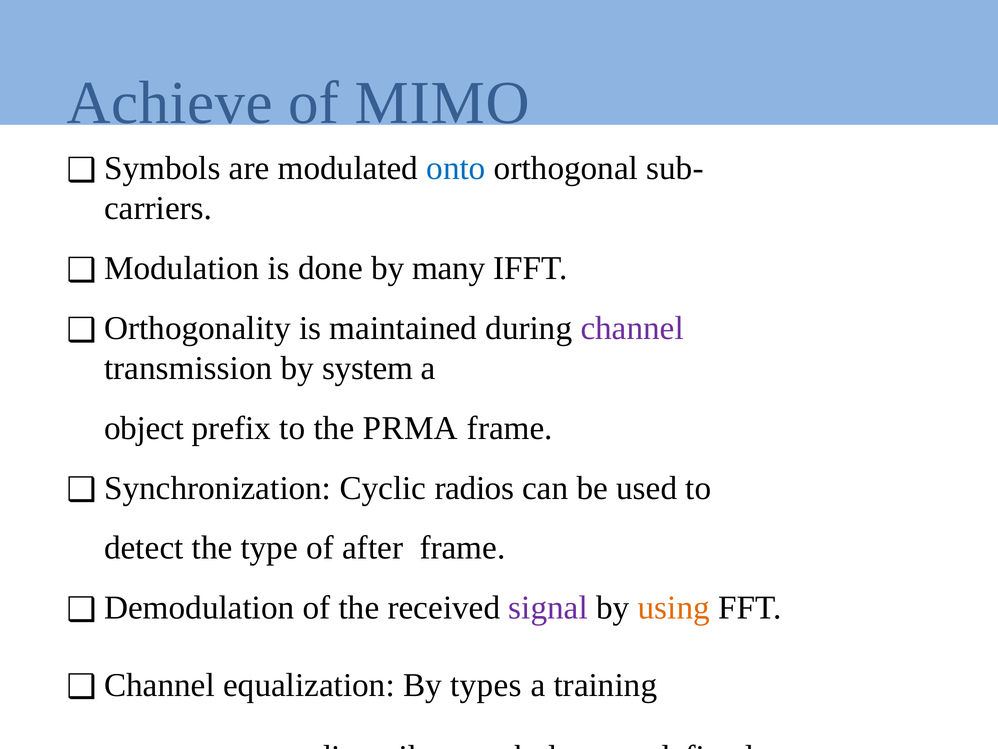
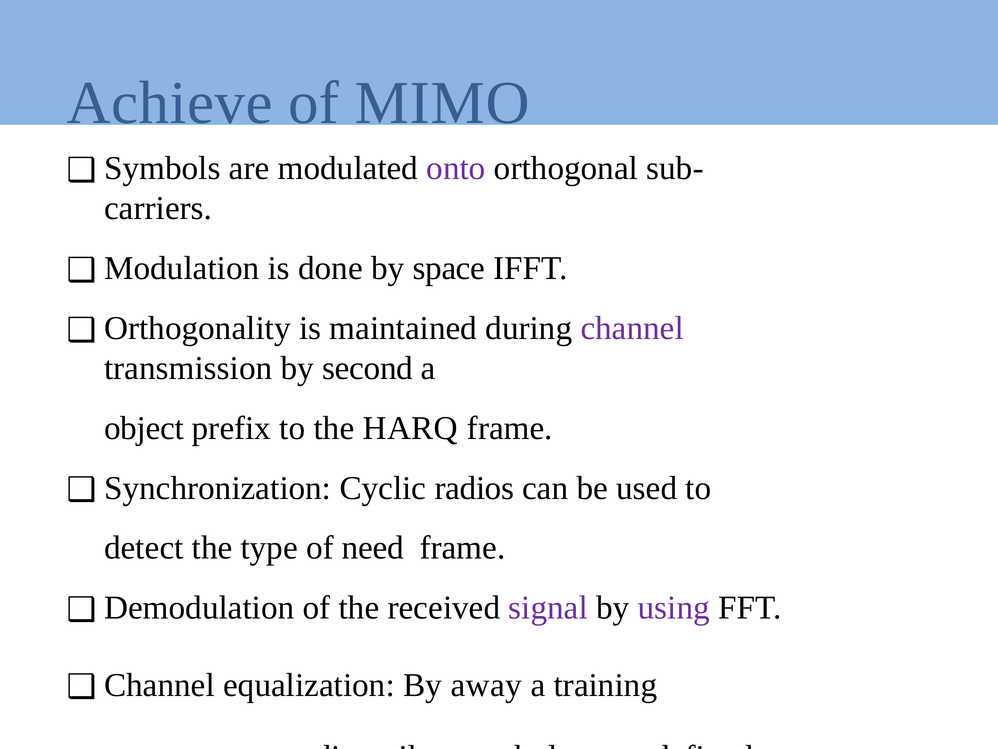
onto colour: blue -> purple
many: many -> space
system: system -> second
PRMA: PRMA -> HARQ
after: after -> need
using colour: orange -> purple
types: types -> away
